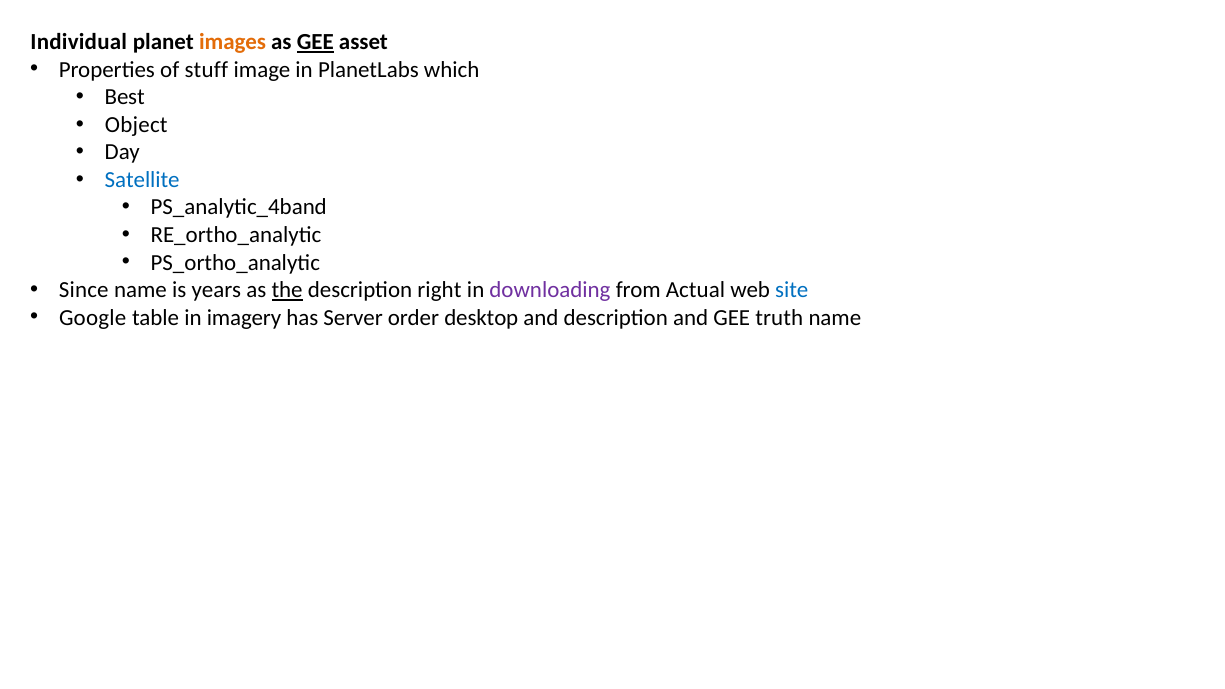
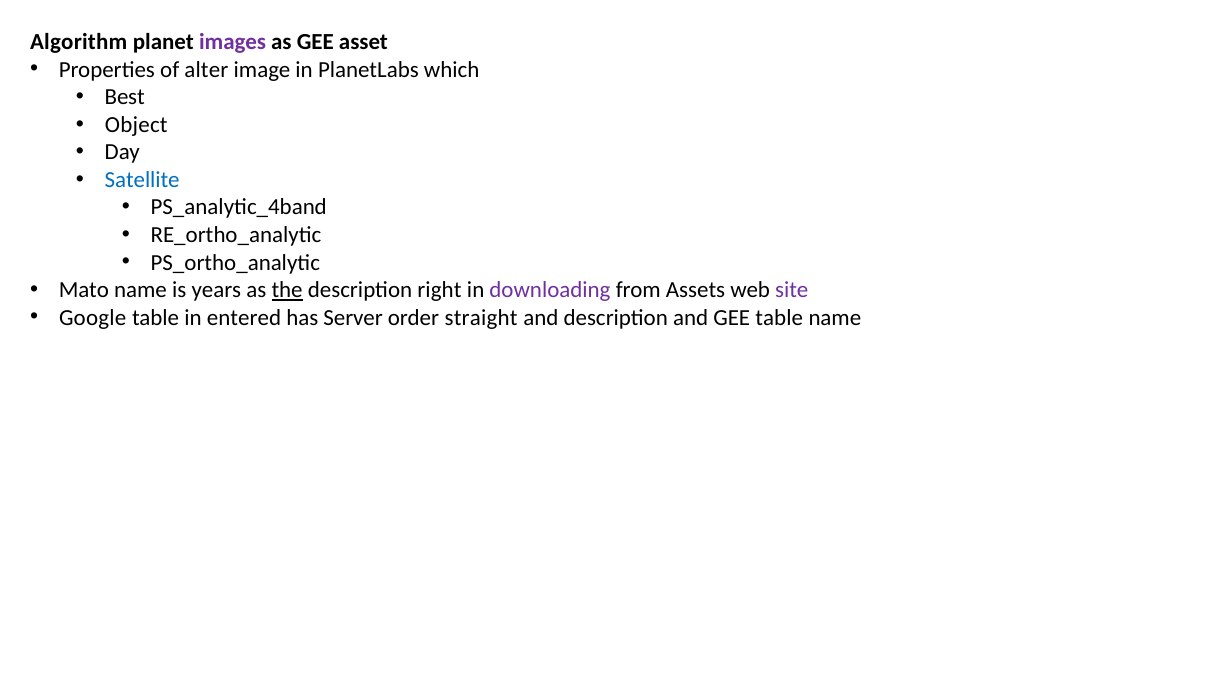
Individual: Individual -> Algorithm
images colour: orange -> purple
GEE at (315, 42) underline: present -> none
stuff: stuff -> alter
Since: Since -> Mato
Actual: Actual -> Assets
site colour: blue -> purple
imagery: imagery -> entered
desktop: desktop -> straight
GEE truth: truth -> table
